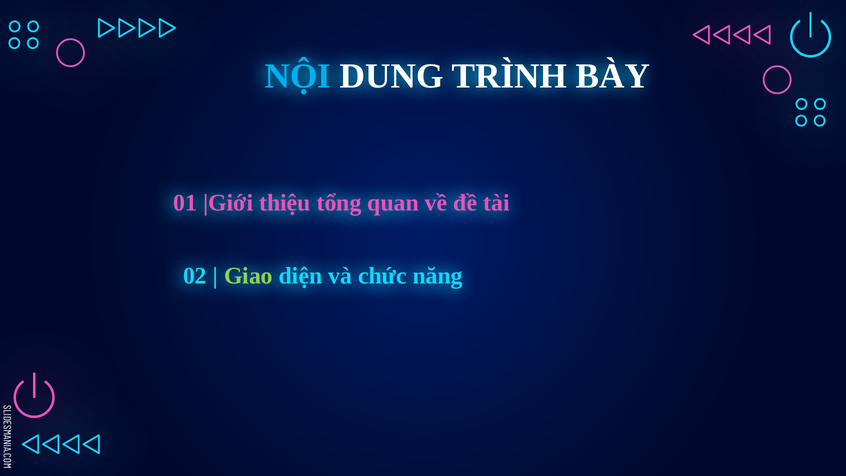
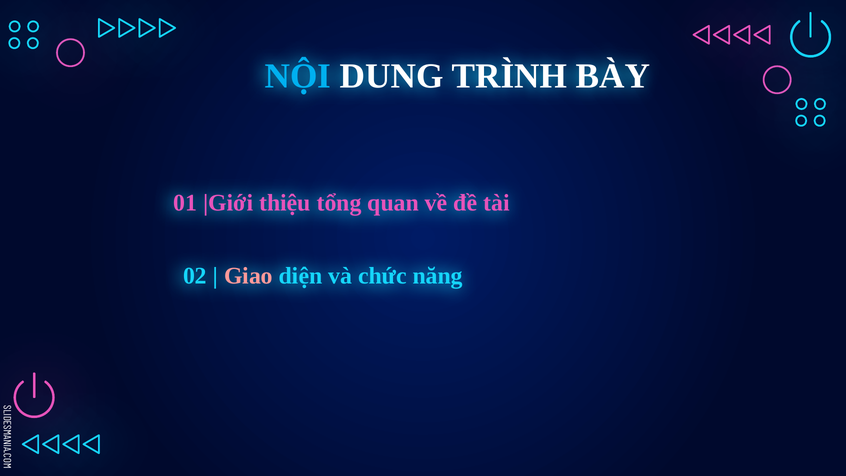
Giao colour: light green -> pink
